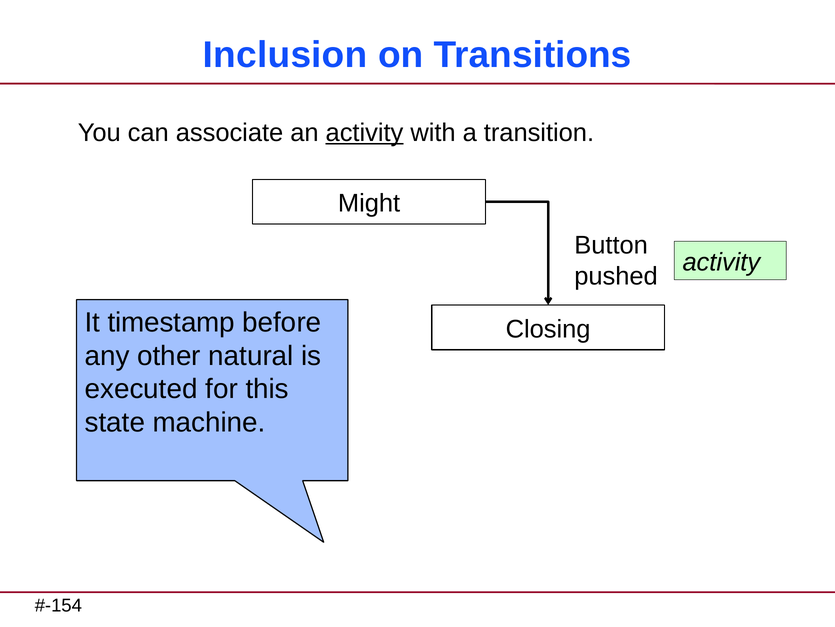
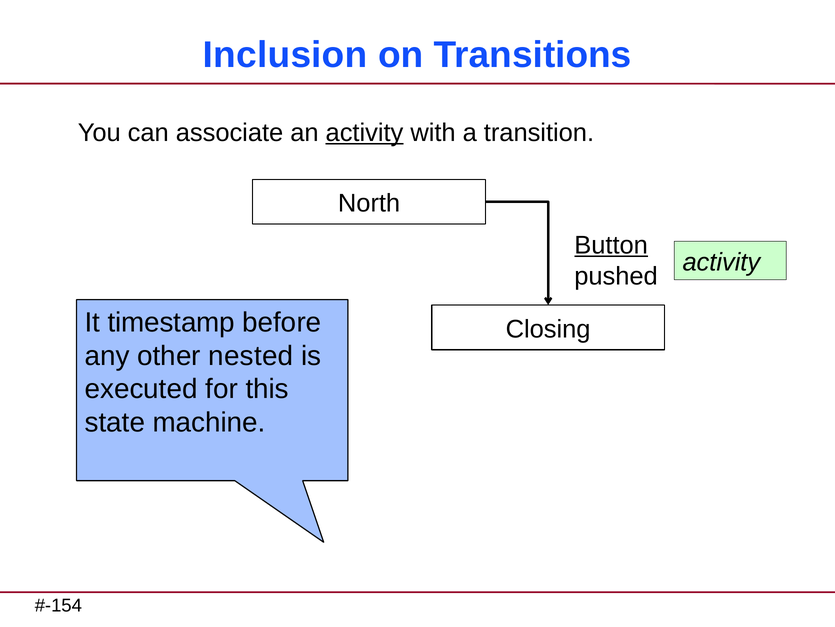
Might: Might -> North
Button underline: none -> present
natural: natural -> nested
